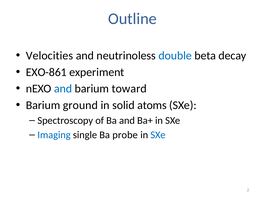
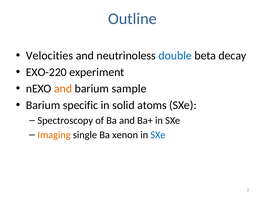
EXO-861: EXO-861 -> EXO-220
and at (63, 89) colour: blue -> orange
toward: toward -> sample
ground: ground -> specific
Imaging colour: blue -> orange
probe: probe -> xenon
